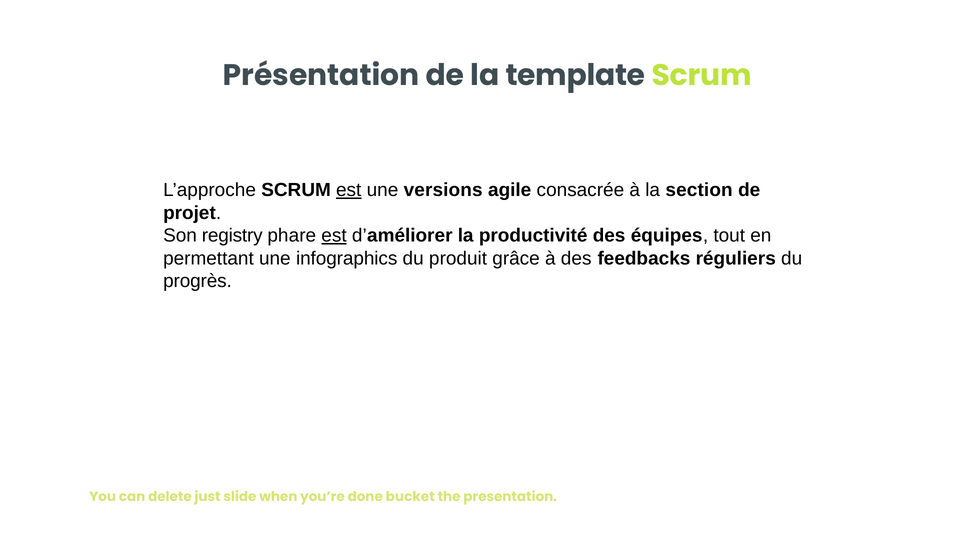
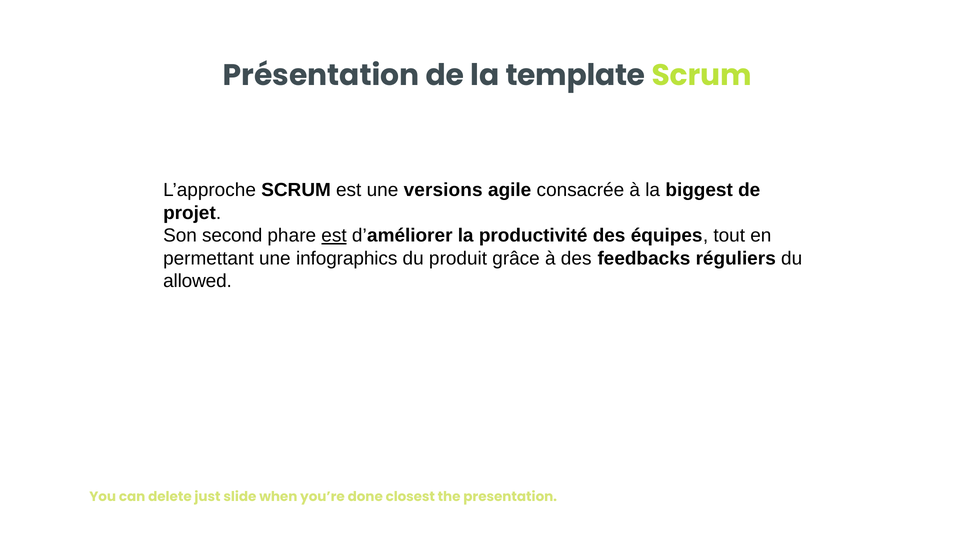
est at (349, 190) underline: present -> none
section: section -> biggest
registry: registry -> second
progrès: progrès -> allowed
bucket: bucket -> closest
